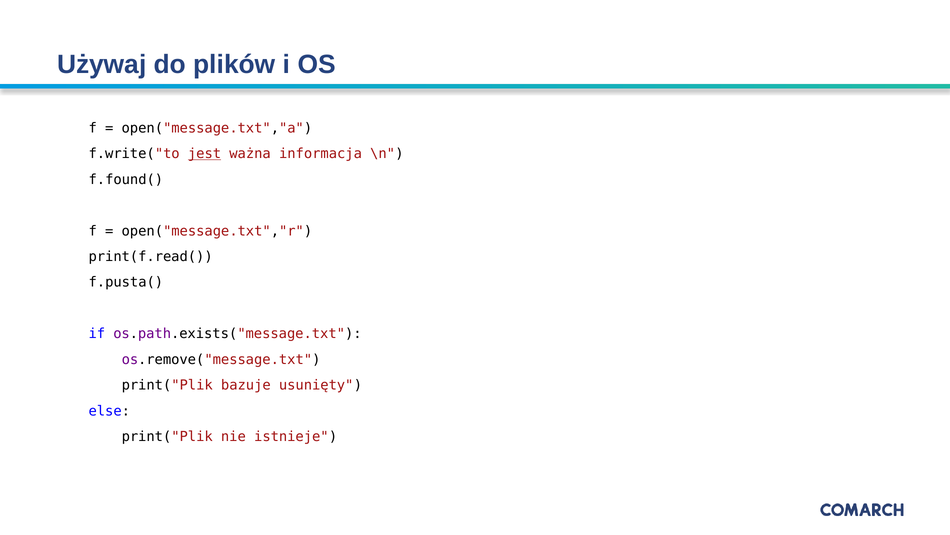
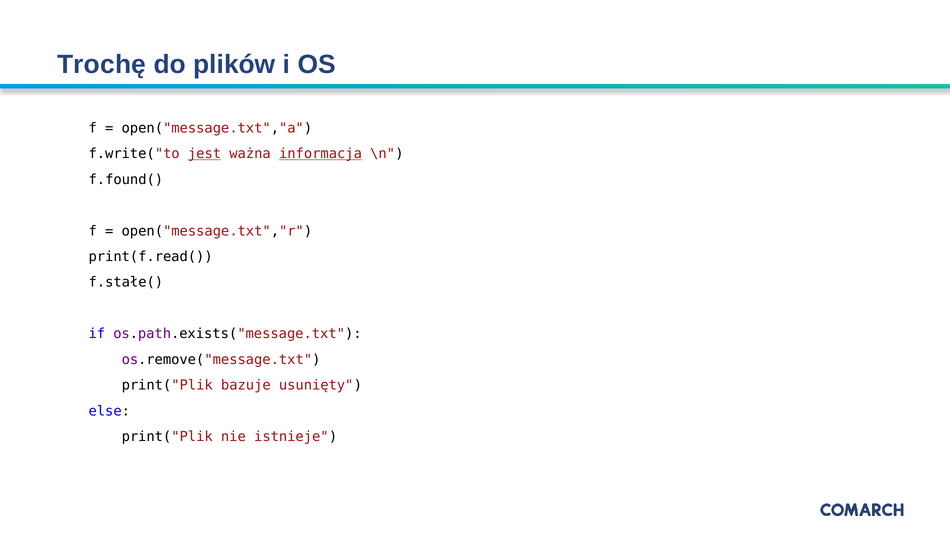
Używaj: Używaj -> Trochę
informacja underline: none -> present
f.pusta(: f.pusta( -> f.stałe(
